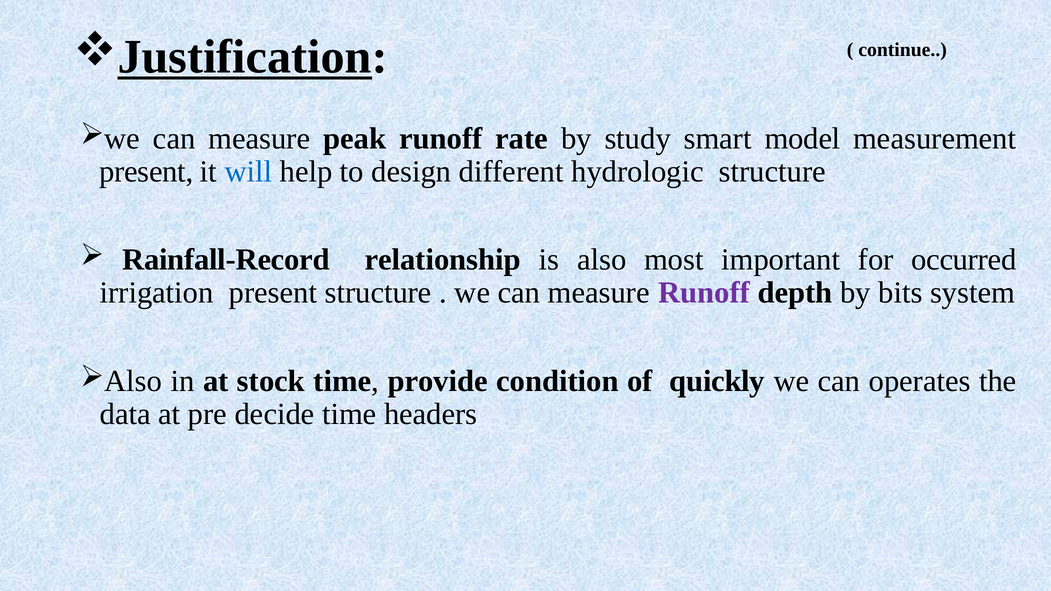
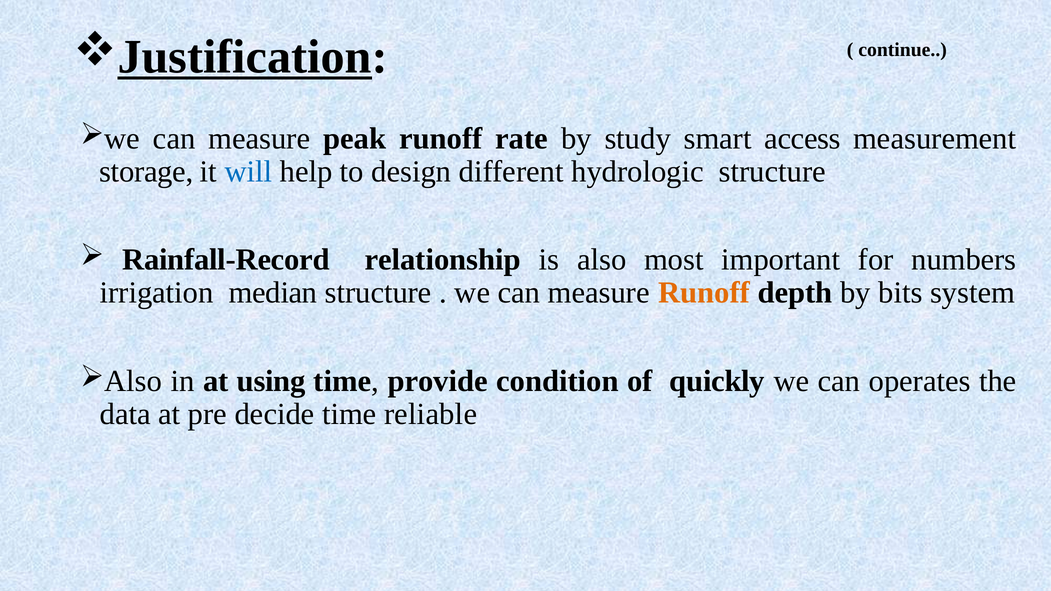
model: model -> access
present at (146, 172): present -> storage
occurred: occurred -> numbers
irrigation present: present -> median
Runoff at (704, 293) colour: purple -> orange
stock: stock -> using
headers: headers -> reliable
